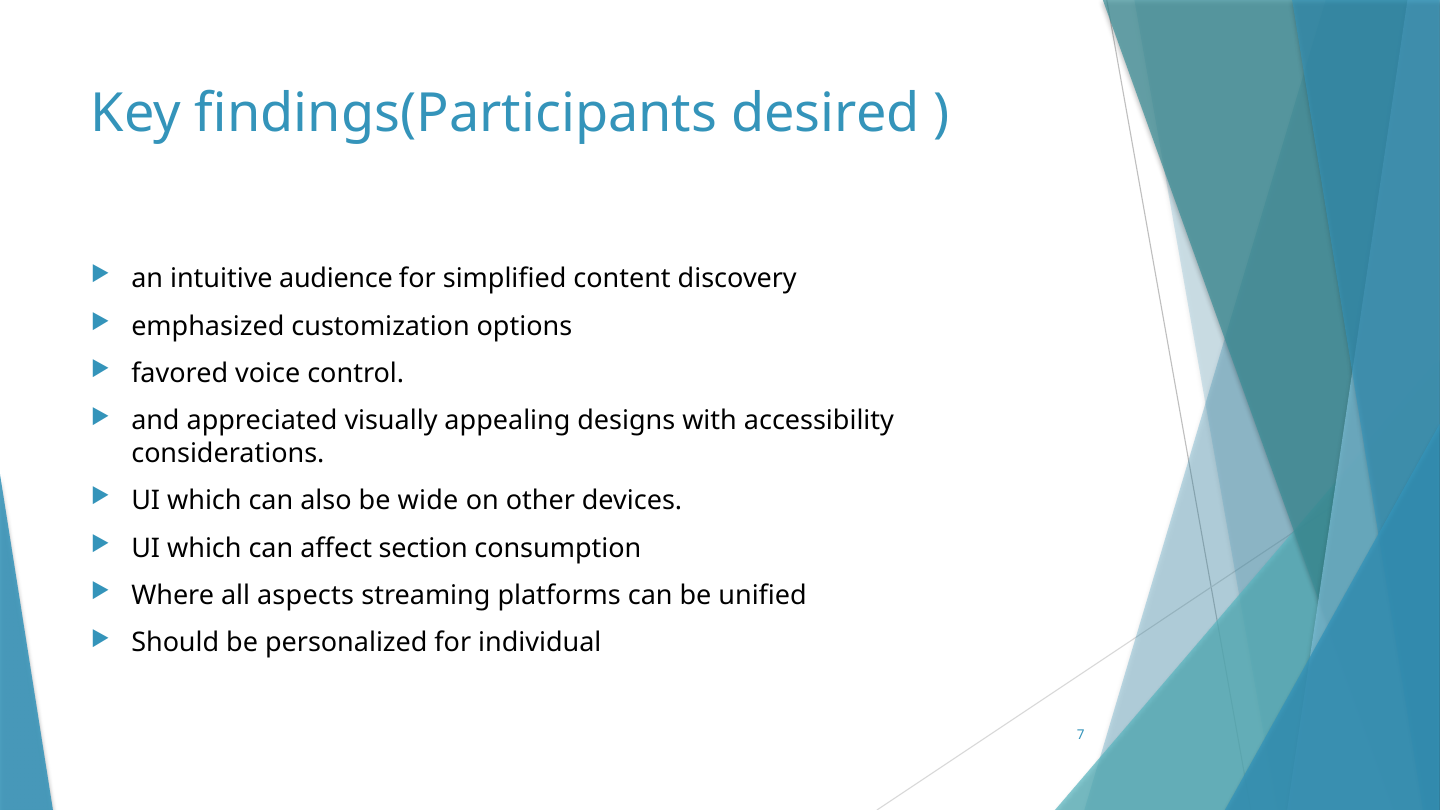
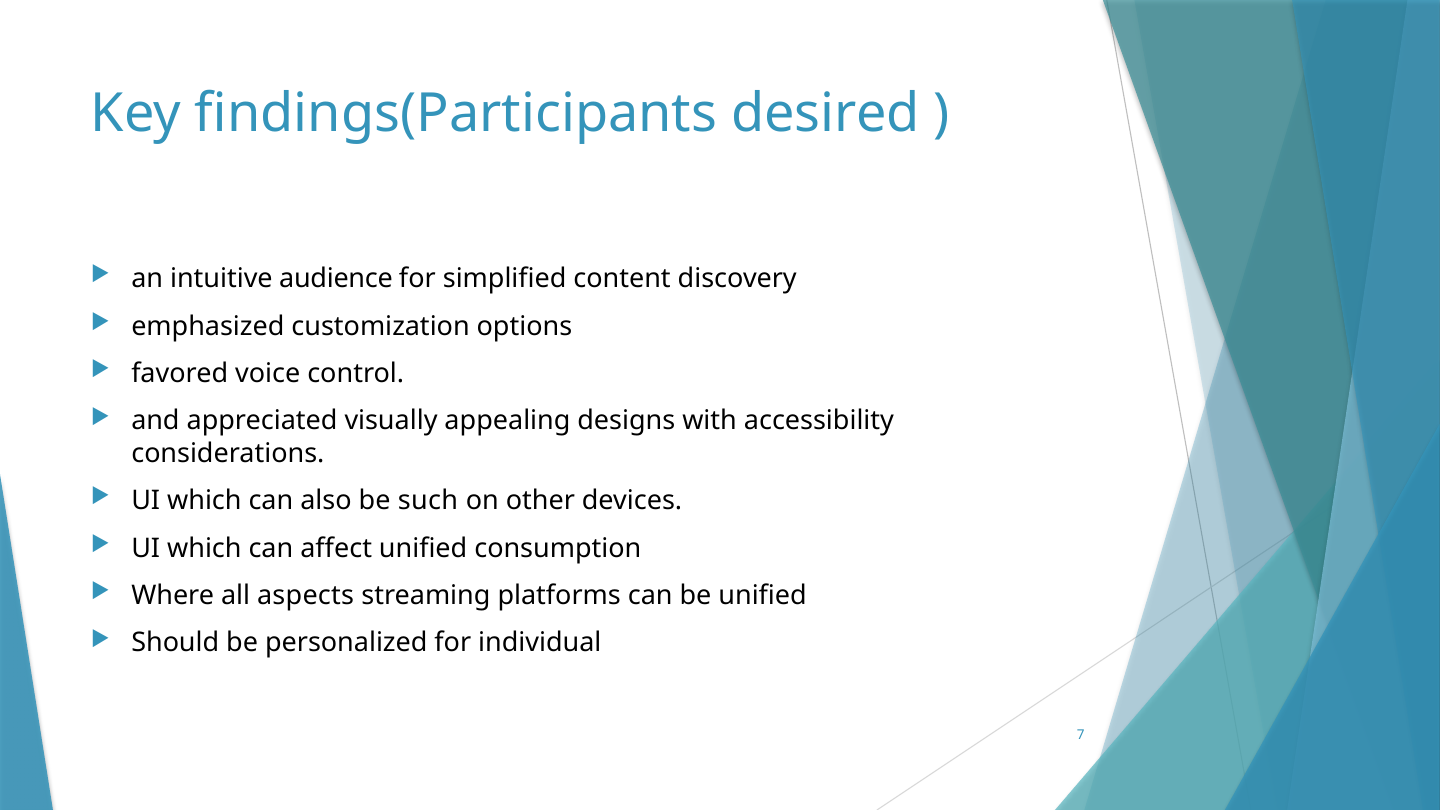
wide: wide -> such
affect section: section -> unified
